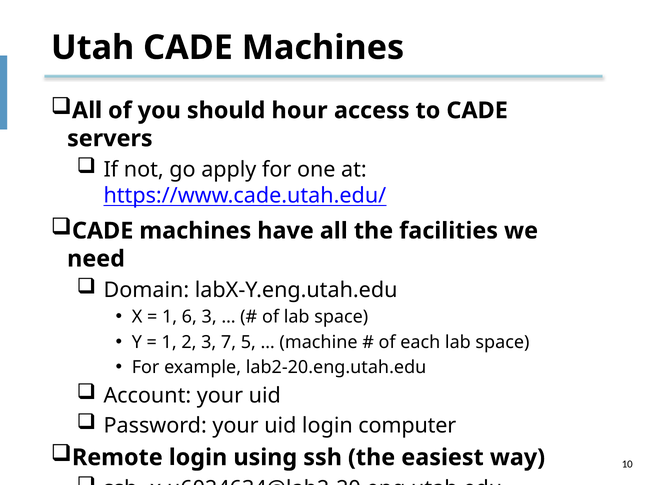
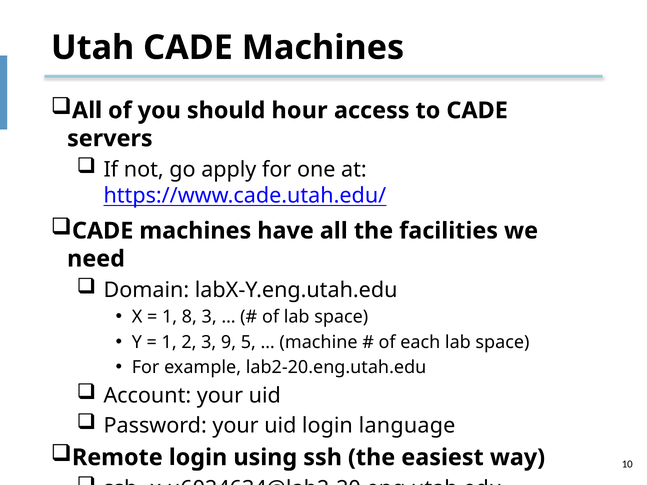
6: 6 -> 8
7: 7 -> 9
computer: computer -> language
